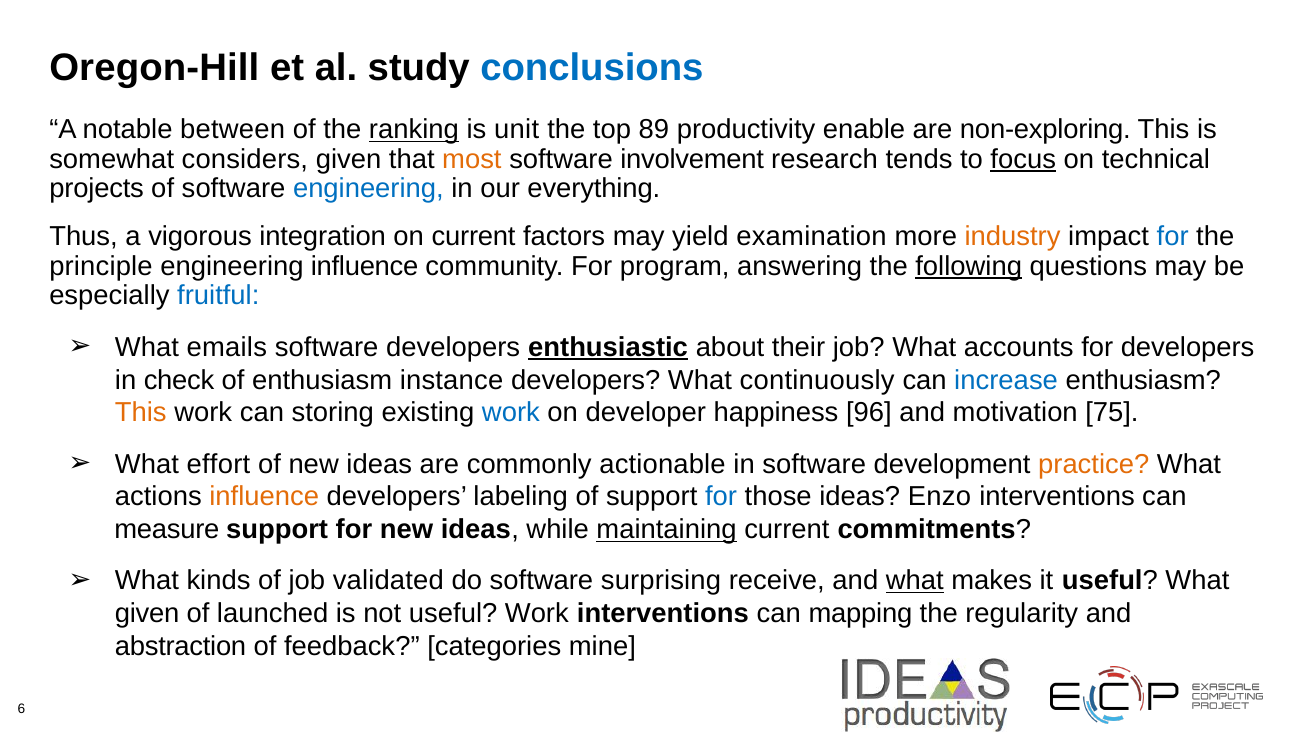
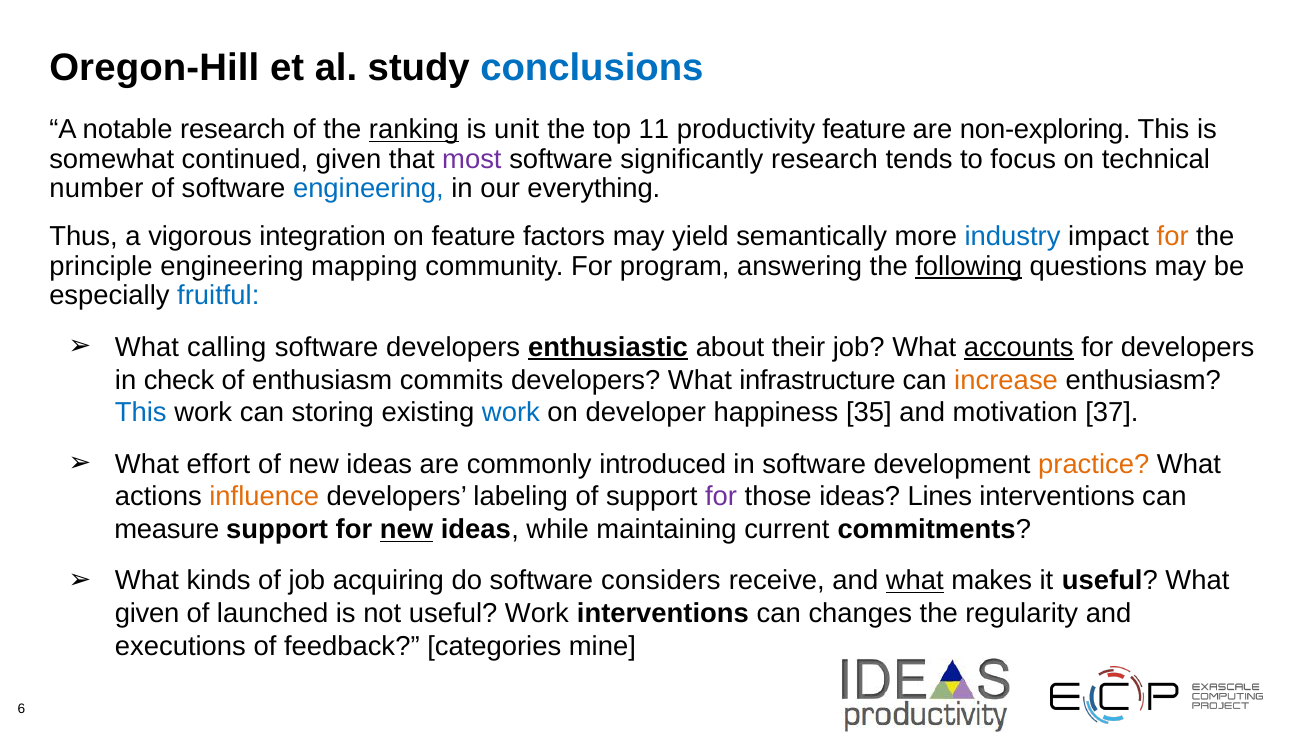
notable between: between -> research
89: 89 -> 11
productivity enable: enable -> feature
considers: considers -> continued
most colour: orange -> purple
involvement: involvement -> significantly
focus underline: present -> none
projects: projects -> number
on current: current -> feature
examination: examination -> semantically
industry colour: orange -> blue
for at (1173, 237) colour: blue -> orange
engineering influence: influence -> mapping
emails: emails -> calling
accounts underline: none -> present
instance: instance -> commits
continuously: continuously -> infrastructure
increase colour: blue -> orange
This at (141, 413) colour: orange -> blue
96: 96 -> 35
75: 75 -> 37
actionable: actionable -> introduced
for at (721, 497) colour: blue -> purple
Enzo: Enzo -> Lines
new at (406, 530) underline: none -> present
maintaining underline: present -> none
validated: validated -> acquiring
surprising: surprising -> considers
mapping: mapping -> changes
abstraction: abstraction -> executions
